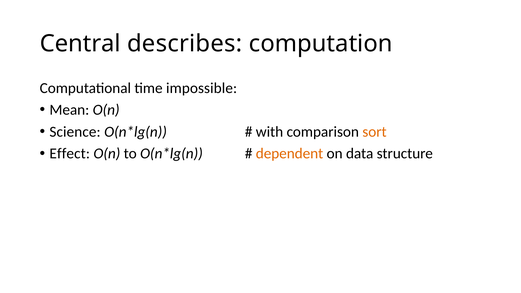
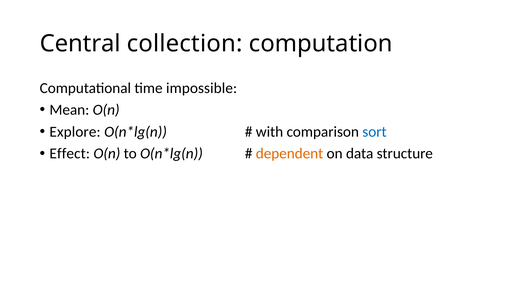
describes: describes -> collection
Science: Science -> Explore
sort colour: orange -> blue
